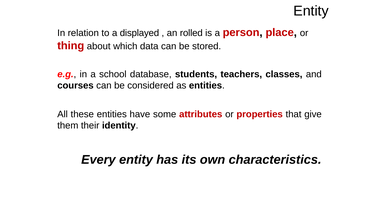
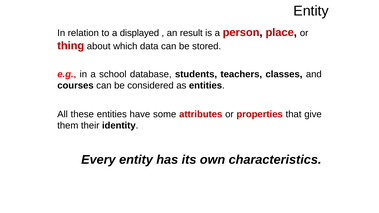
rolled: rolled -> result
